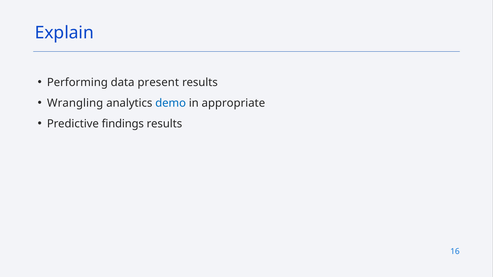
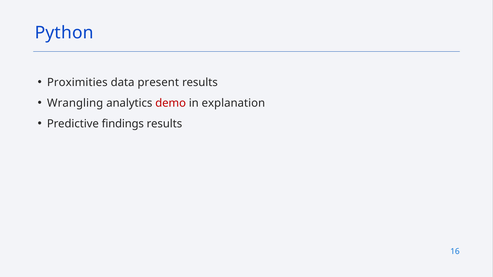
Explain: Explain -> Python
Performing: Performing -> Proximities
demo colour: blue -> red
appropriate: appropriate -> explanation
